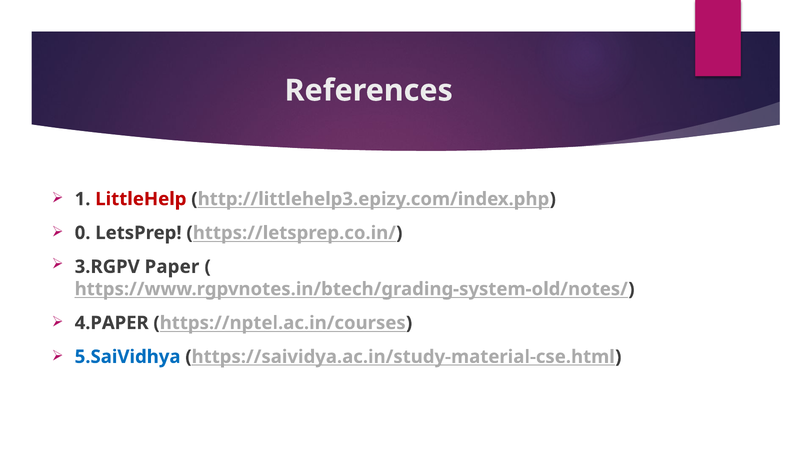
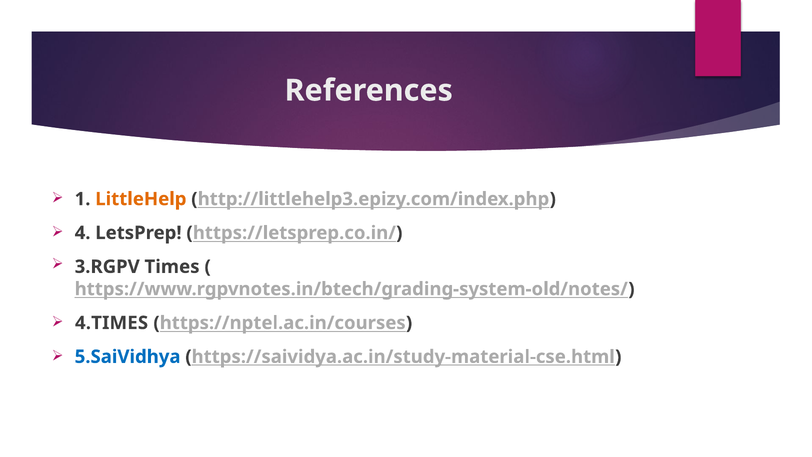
LittleHelp colour: red -> orange
0: 0 -> 4
Paper: Paper -> Times
4.PAPER: 4.PAPER -> 4.TIMES
